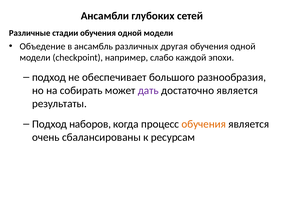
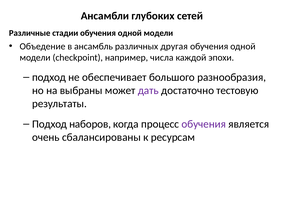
слабо: слабо -> числа
собирать: собирать -> выбраны
достаточно является: является -> тестовую
обучения at (204, 124) colour: orange -> purple
